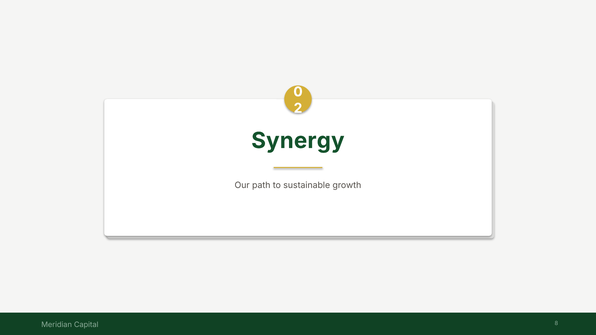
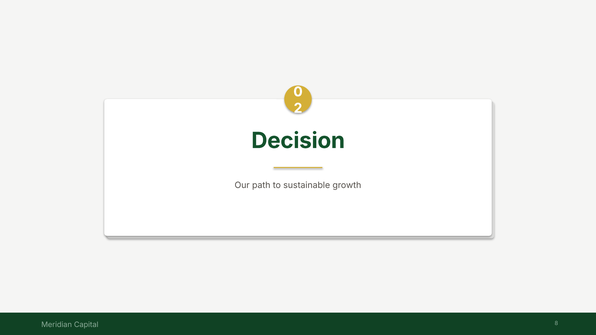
Synergy: Synergy -> Decision
